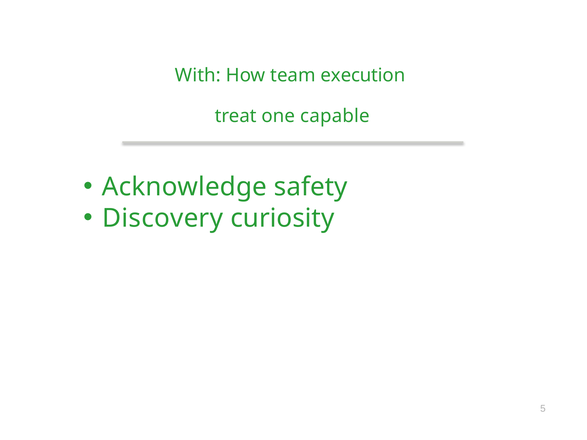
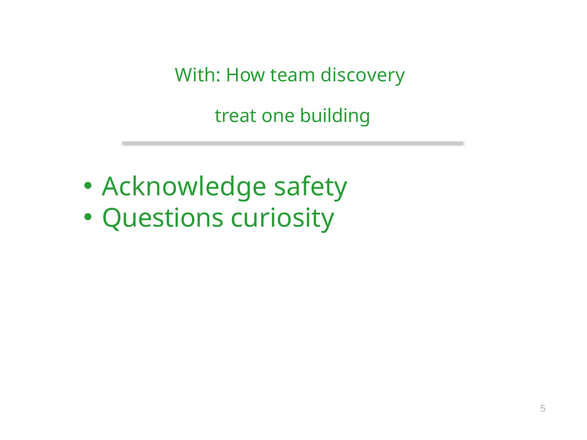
execution: execution -> discovery
capable: capable -> building
Discovery: Discovery -> Questions
